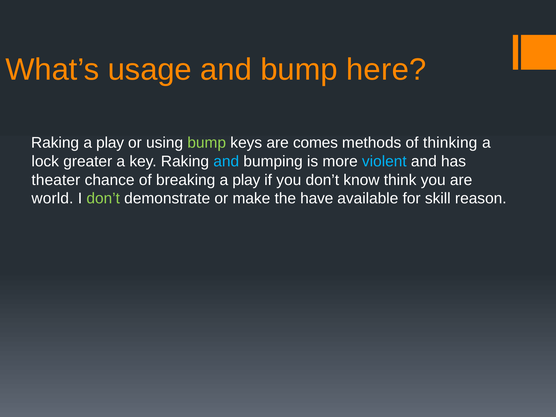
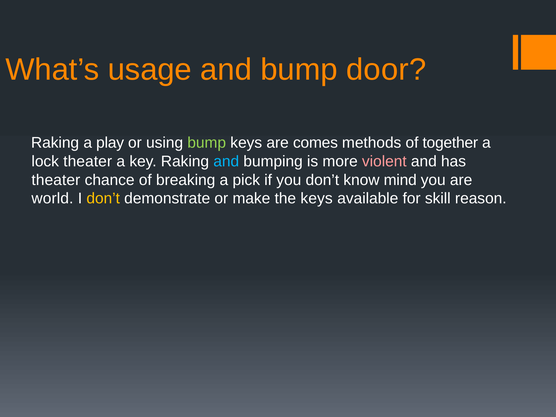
here: here -> door
thinking: thinking -> together
lock greater: greater -> theater
violent colour: light blue -> pink
breaking a play: play -> pick
think: think -> mind
don’t at (103, 198) colour: light green -> yellow
the have: have -> keys
